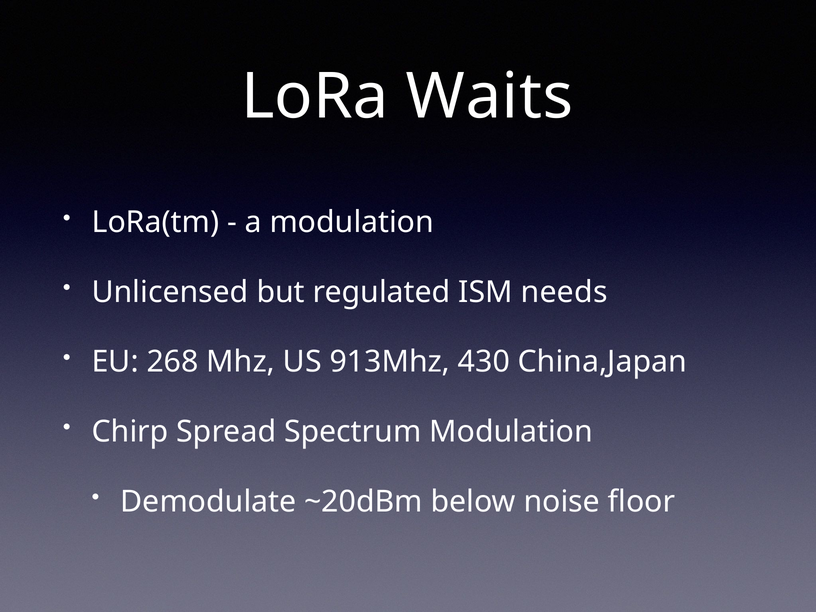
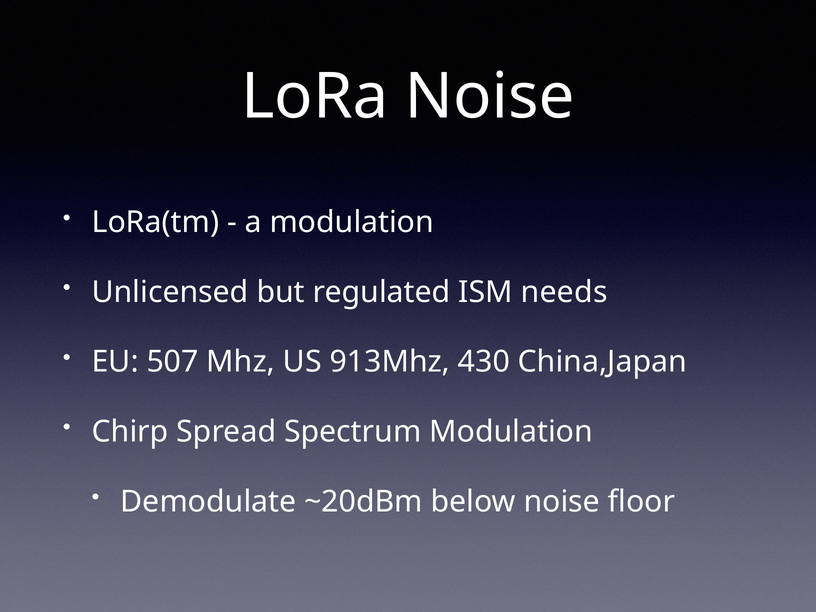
LoRa Waits: Waits -> Noise
268: 268 -> 507
